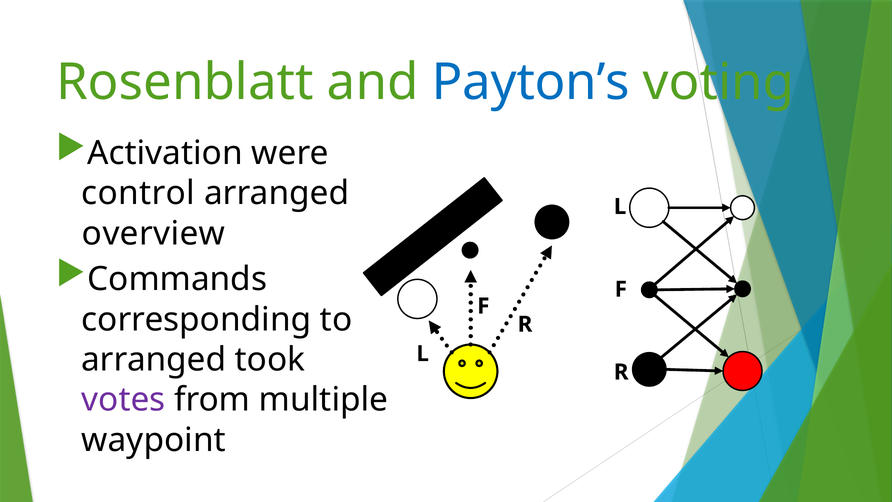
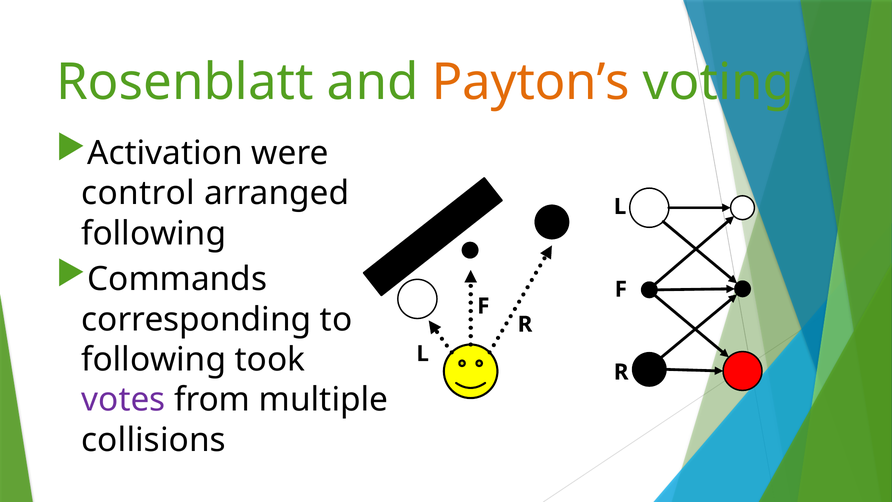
Payton’s colour: blue -> orange
overview at (154, 233): overview -> following
arranged at (154, 359): arranged -> following
waypoint: waypoint -> collisions
